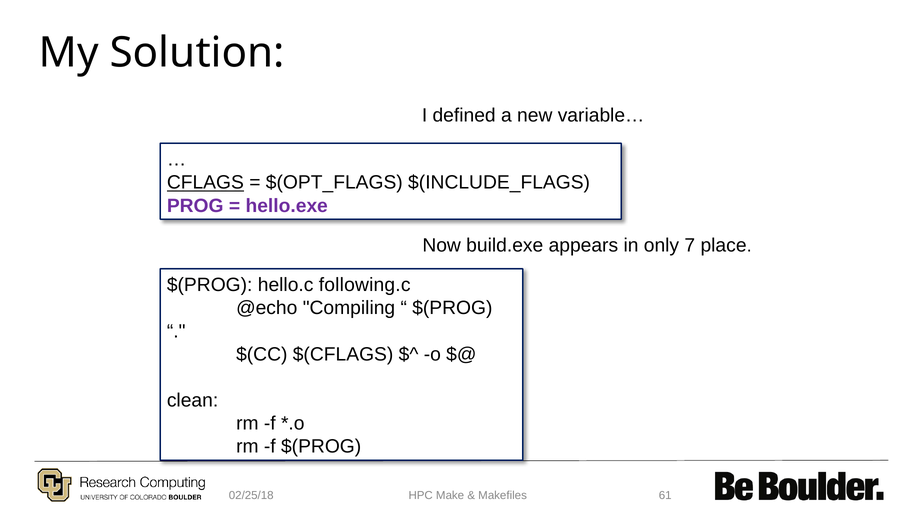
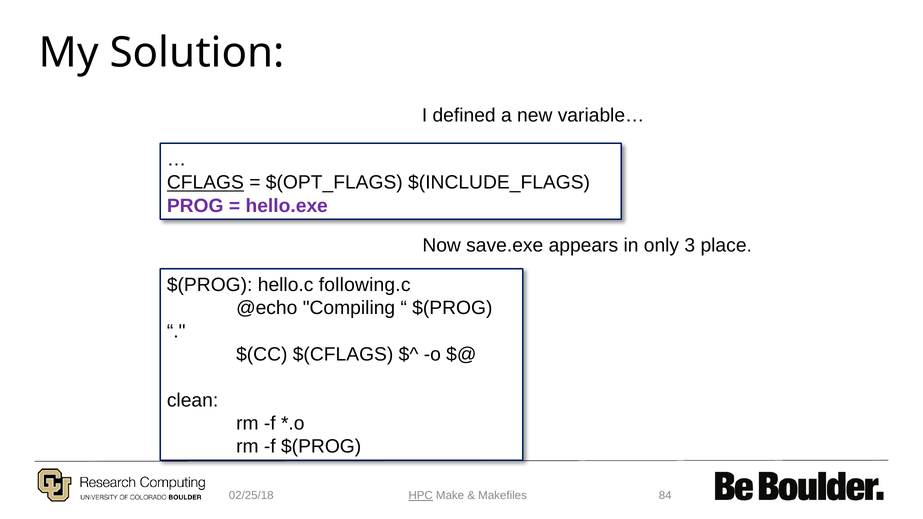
build.exe: build.exe -> save.exe
7: 7 -> 3
HPC underline: none -> present
61: 61 -> 84
